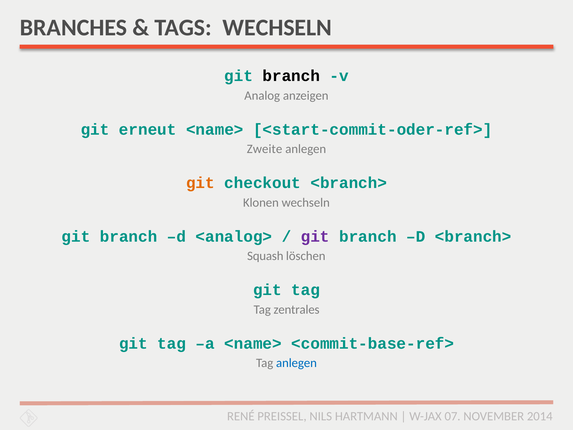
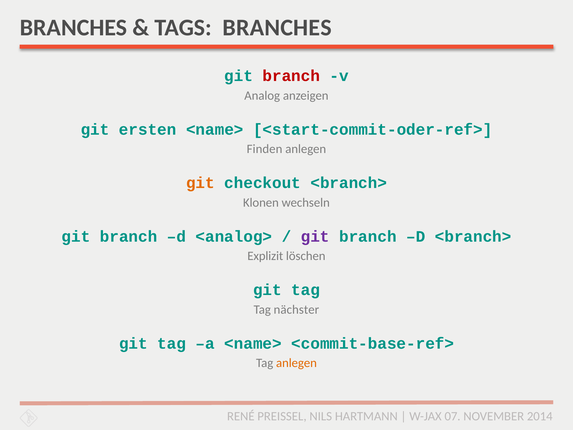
TAGS WECHSELN: WECHSELN -> BRANCHES
branch at (291, 76) colour: black -> red
erneut: erneut -> ersten
Zweite: Zweite -> Finden
Squash: Squash -> Explizit
zentrales: zentrales -> nächster
anlegen at (296, 363) colour: blue -> orange
